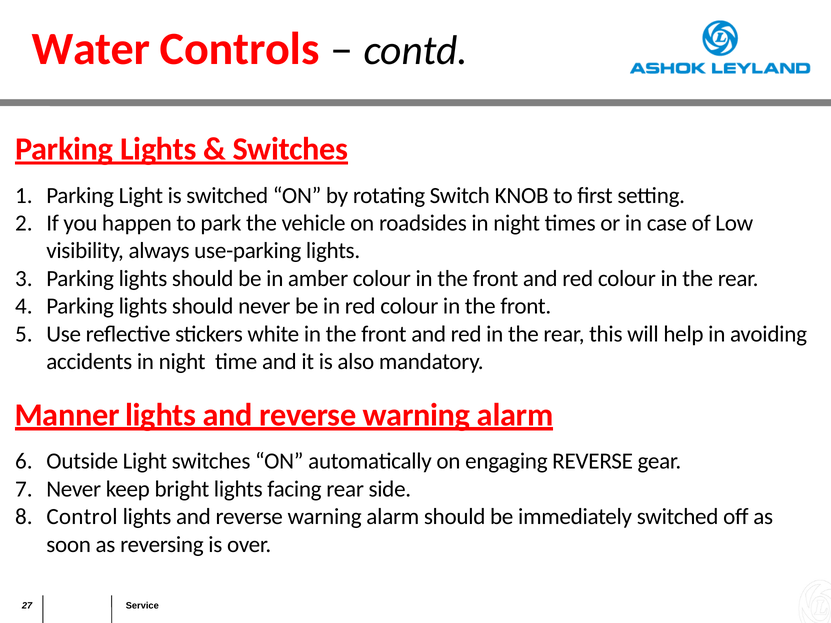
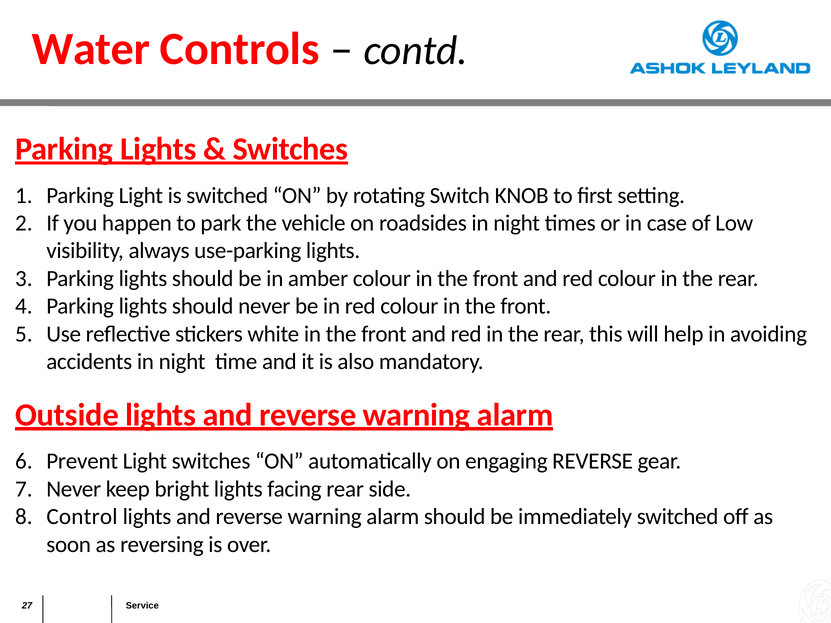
Manner: Manner -> Outside
Outside: Outside -> Prevent
